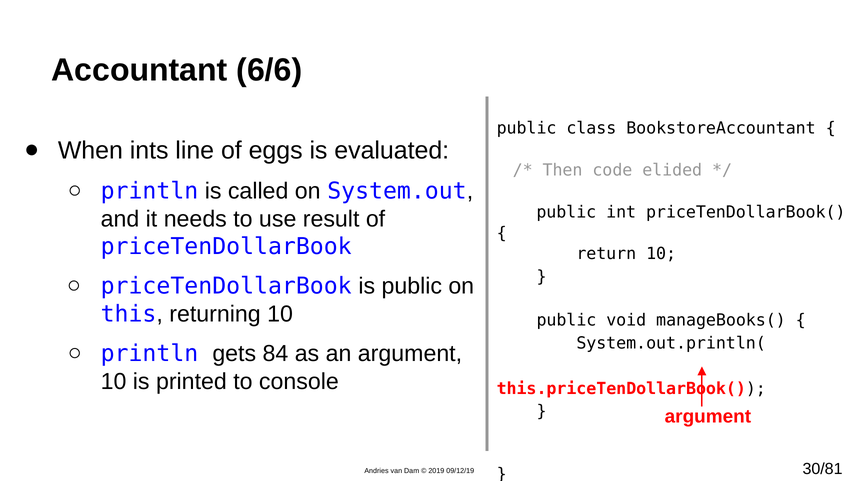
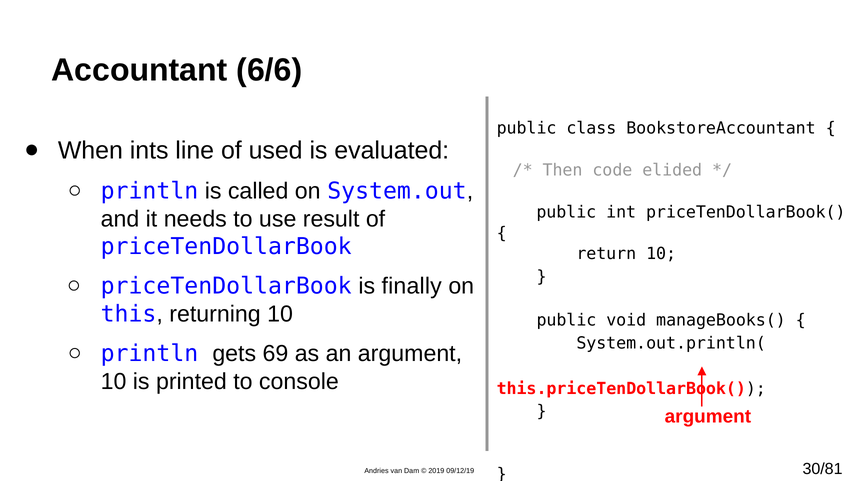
eggs: eggs -> used
is public: public -> finally
84: 84 -> 69
